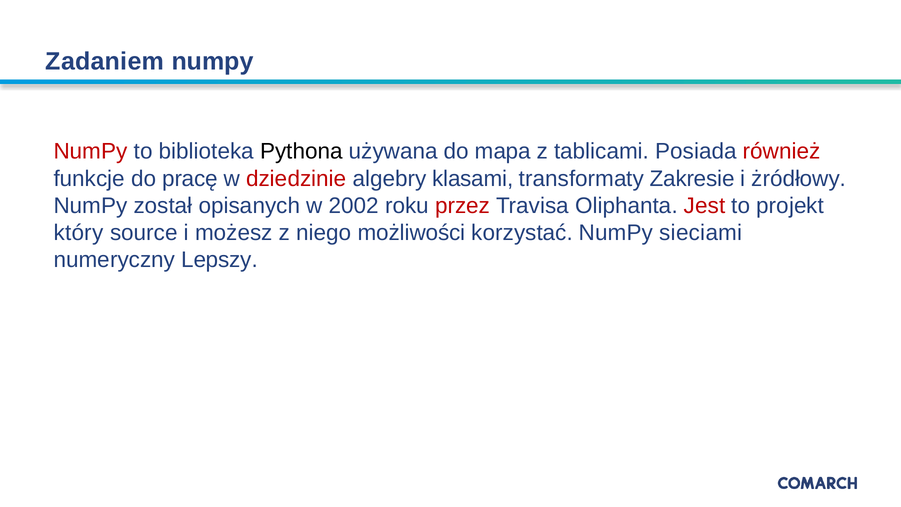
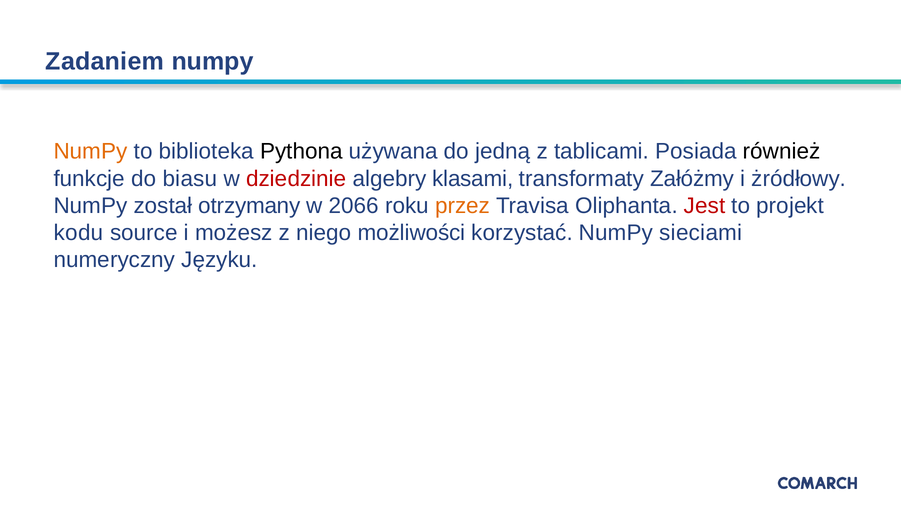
NumPy at (91, 151) colour: red -> orange
mapa: mapa -> jedną
również colour: red -> black
pracę: pracę -> biasu
Zakresie: Zakresie -> Załóżmy
opisanych: opisanych -> otrzymany
2002: 2002 -> 2066
przez colour: red -> orange
który: który -> kodu
Lepszy: Lepszy -> Języku
